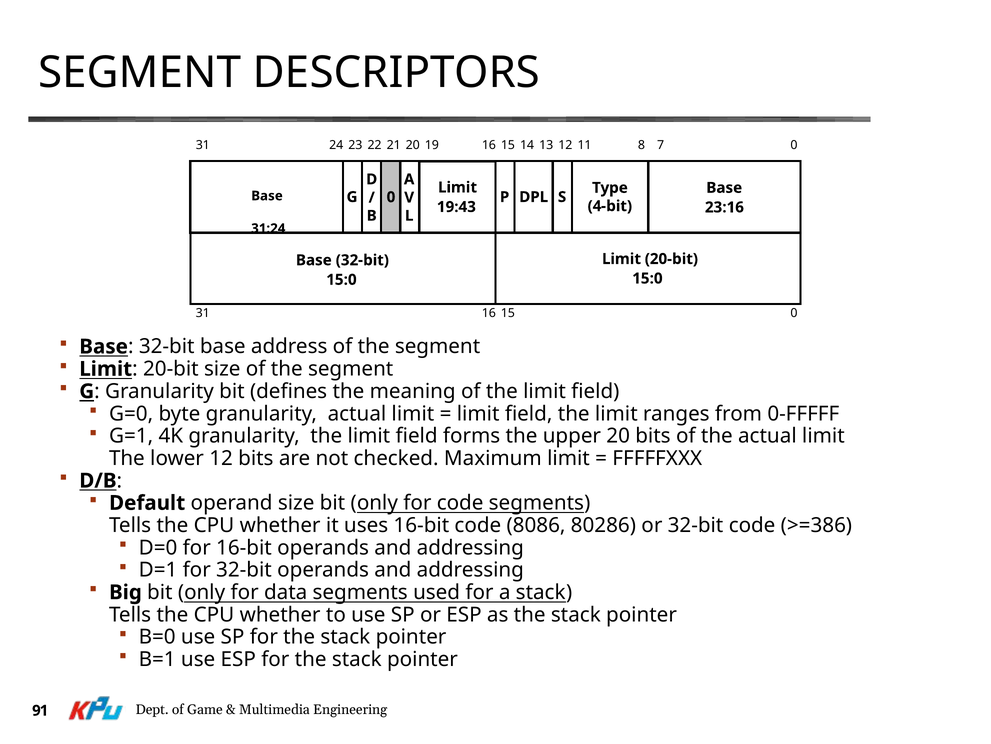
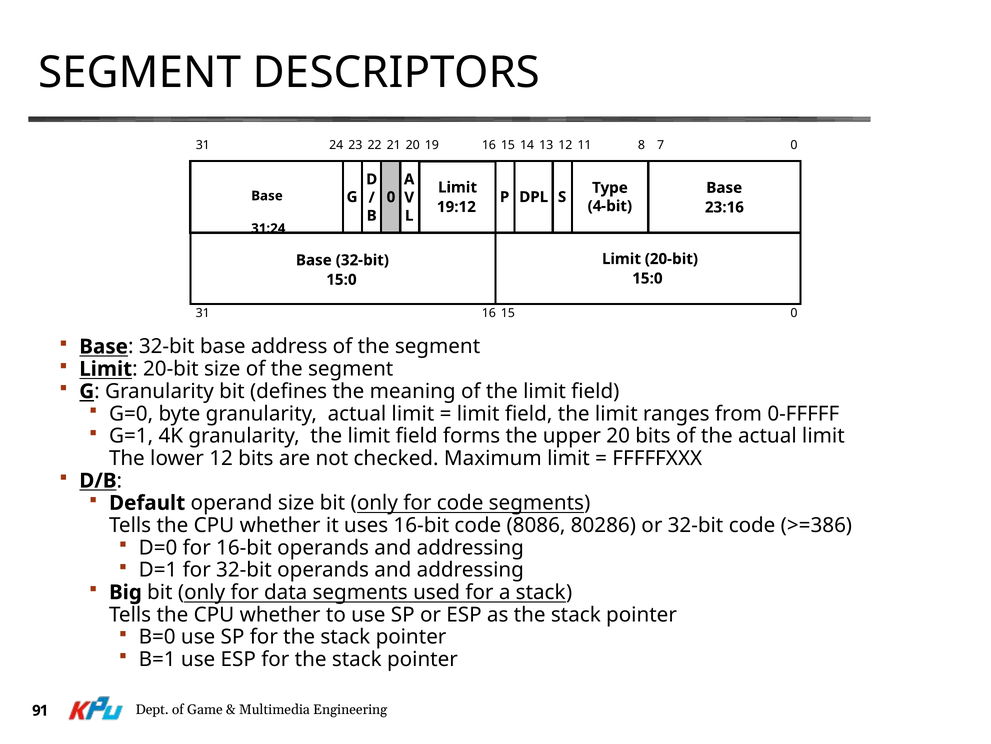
19:43: 19:43 -> 19:12
